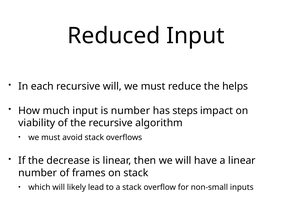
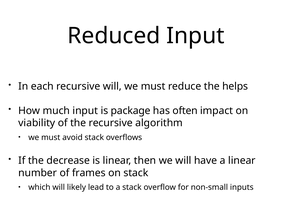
is number: number -> package
steps: steps -> often
